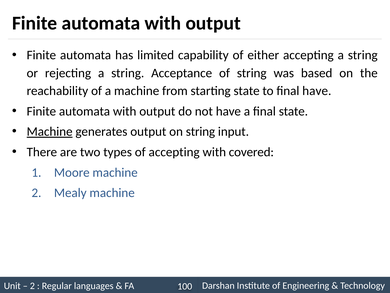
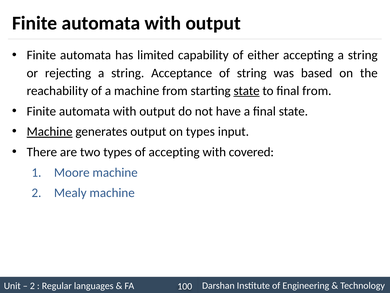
state at (247, 91) underline: none -> present
final have: have -> from
on string: string -> types
